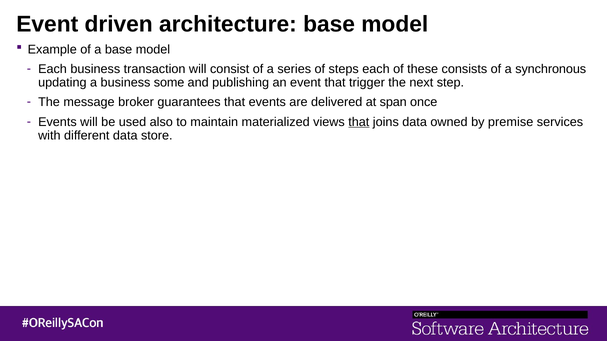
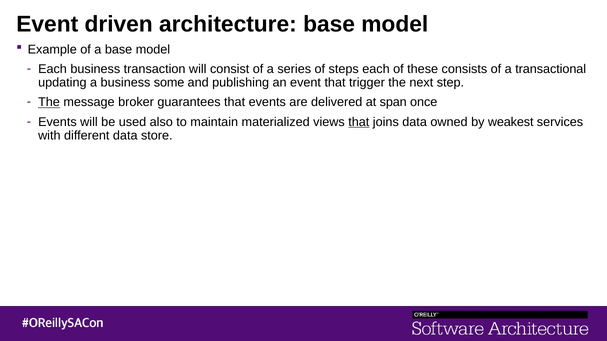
synchronous: synchronous -> transactional
The at (49, 102) underline: none -> present
premise: premise -> weakest
